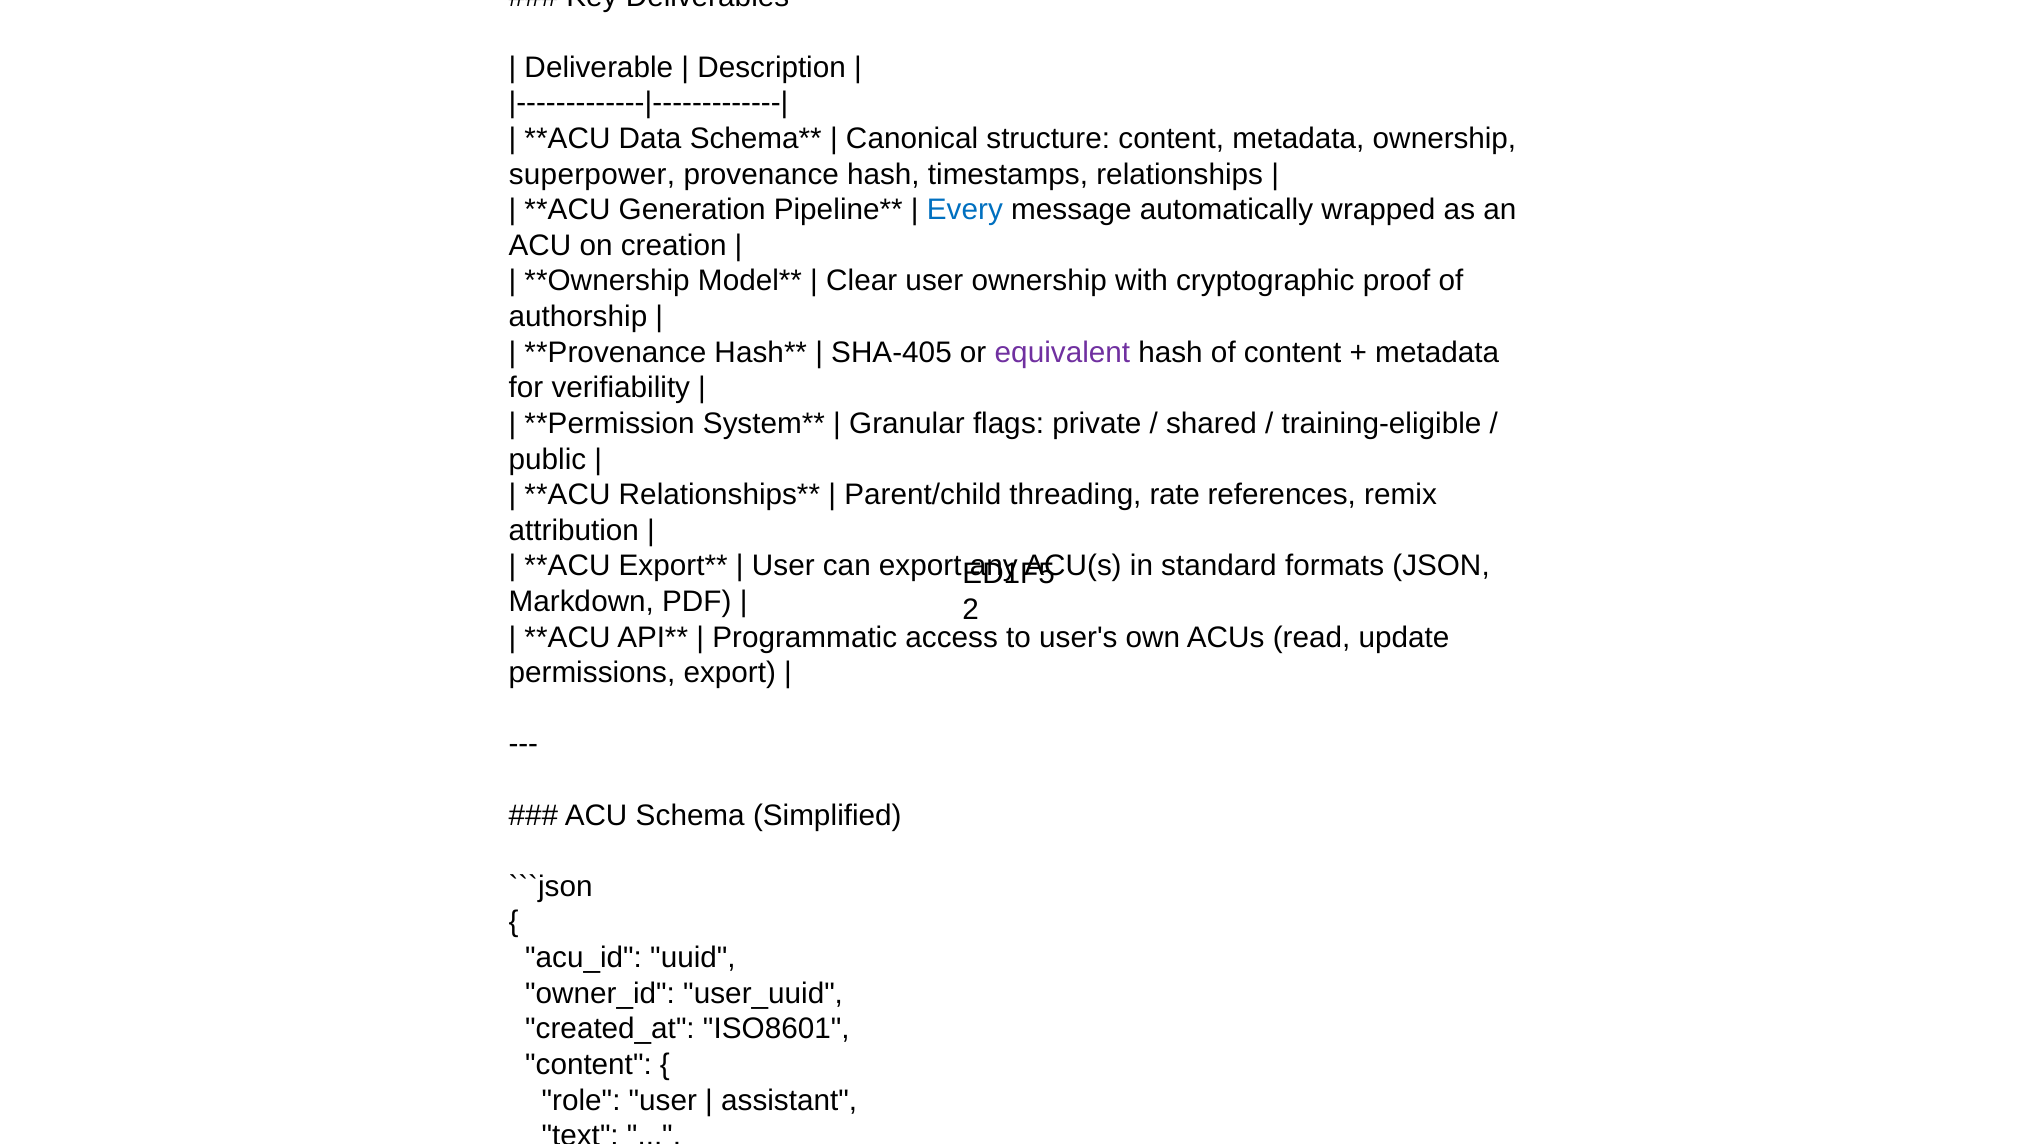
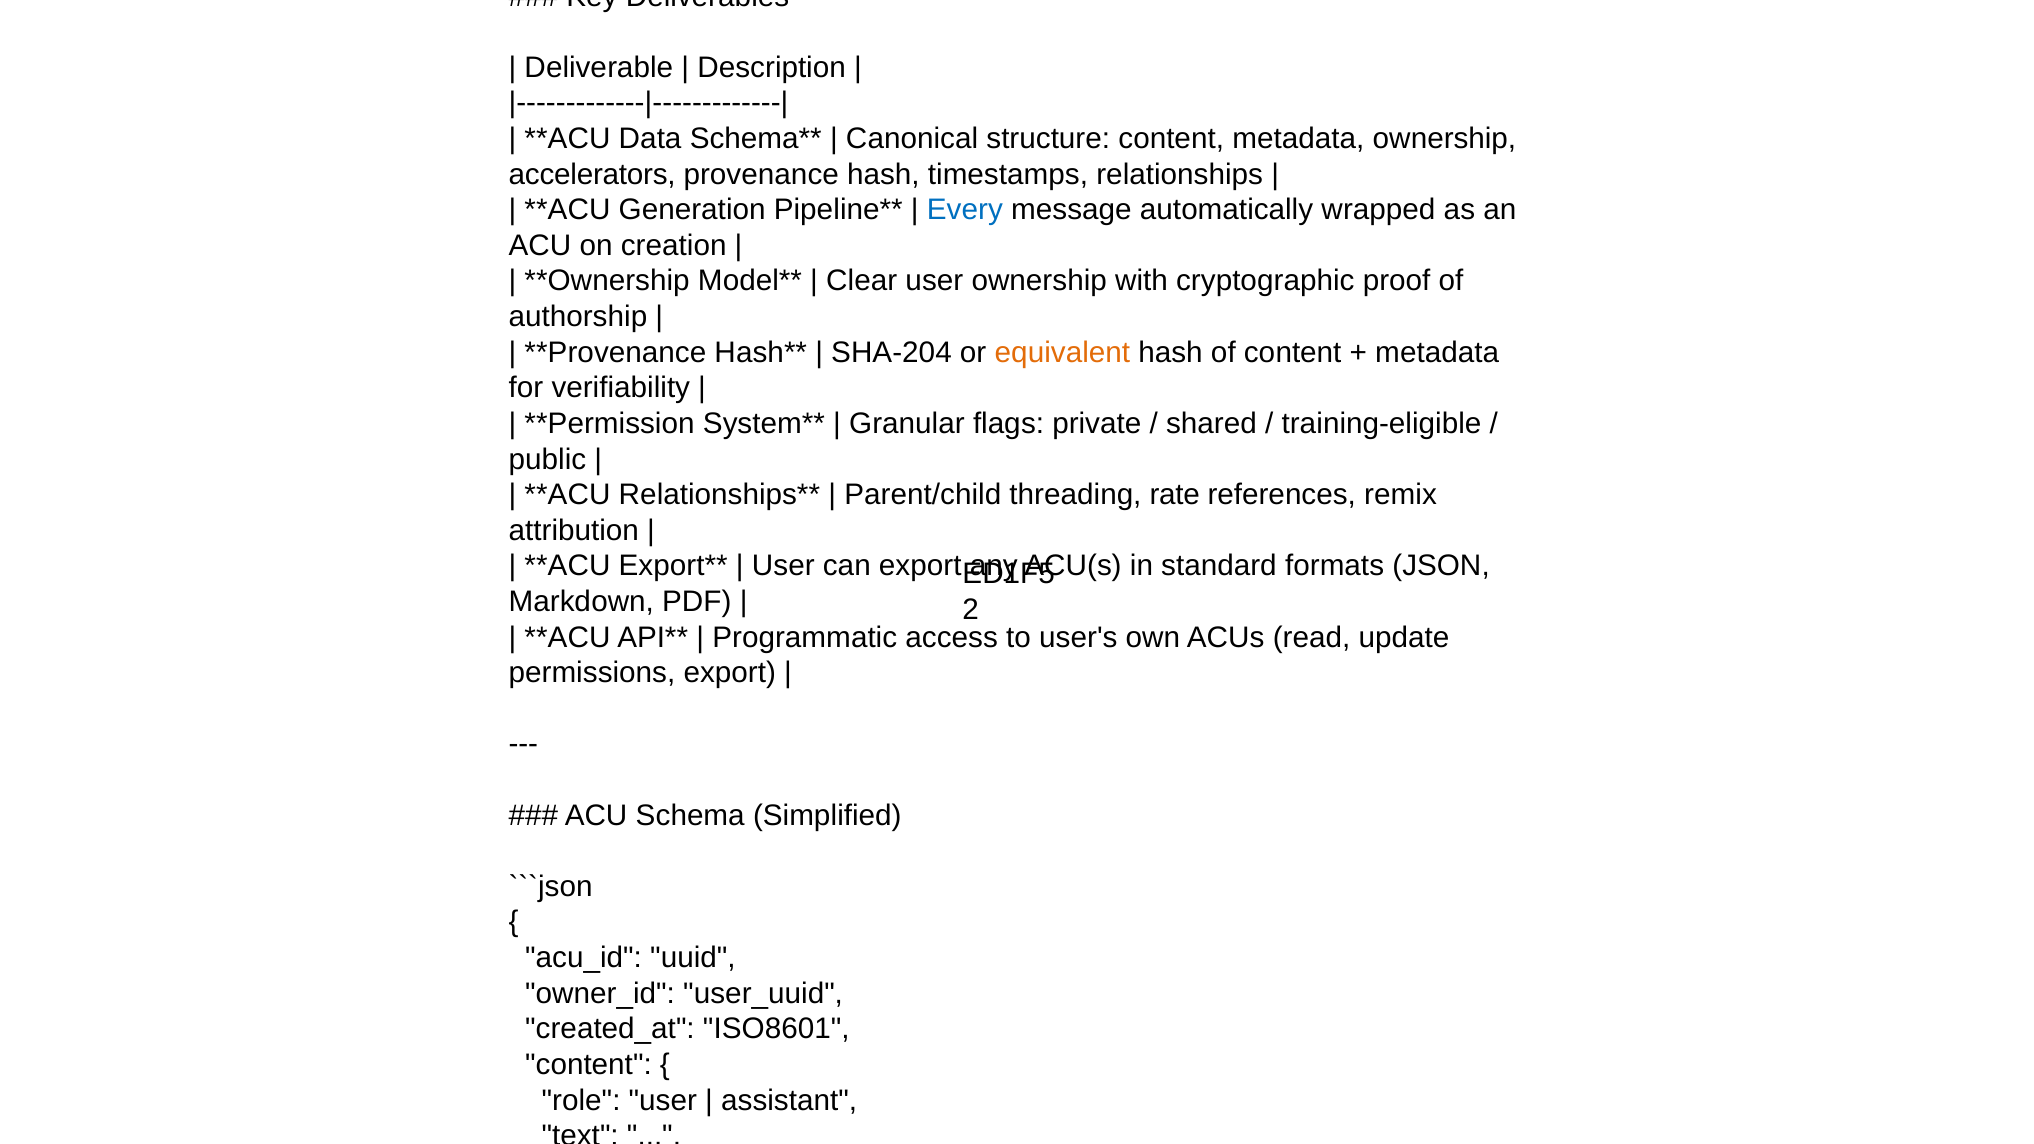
superpower at (592, 174): superpower -> accelerators
SHA-405: SHA-405 -> SHA-204
equivalent at (1062, 352) colour: purple -> orange
